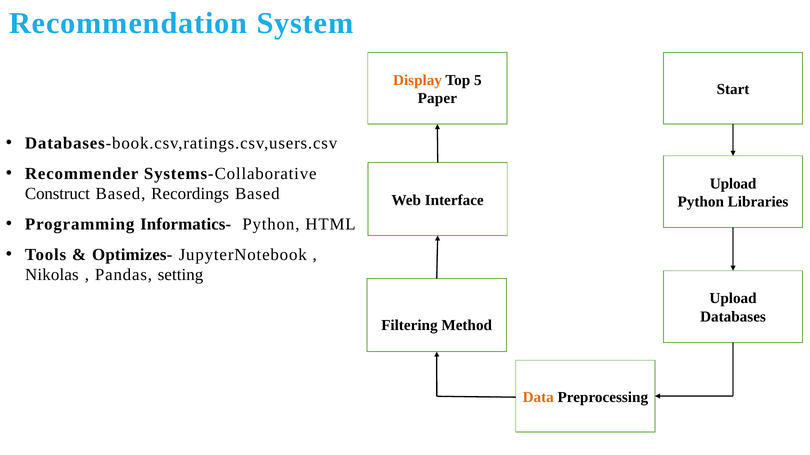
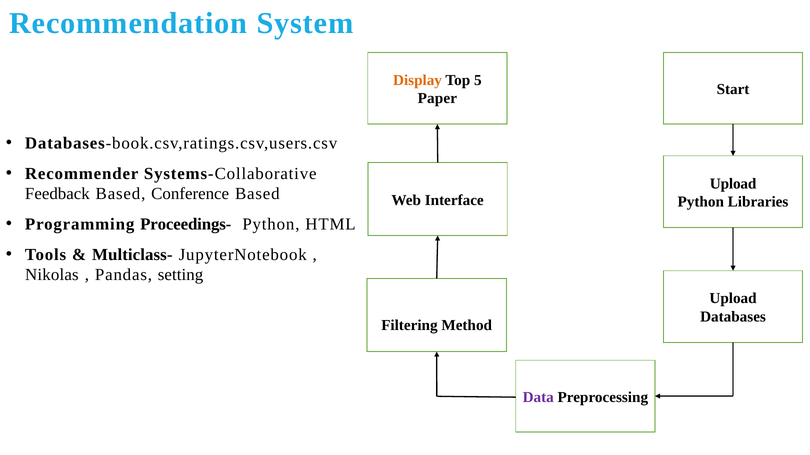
Construct: Construct -> Feedback
Recordings: Recordings -> Conference
Informatics-: Informatics- -> Proceedings-
Optimizes-: Optimizes- -> Multiclass-
Data colour: orange -> purple
